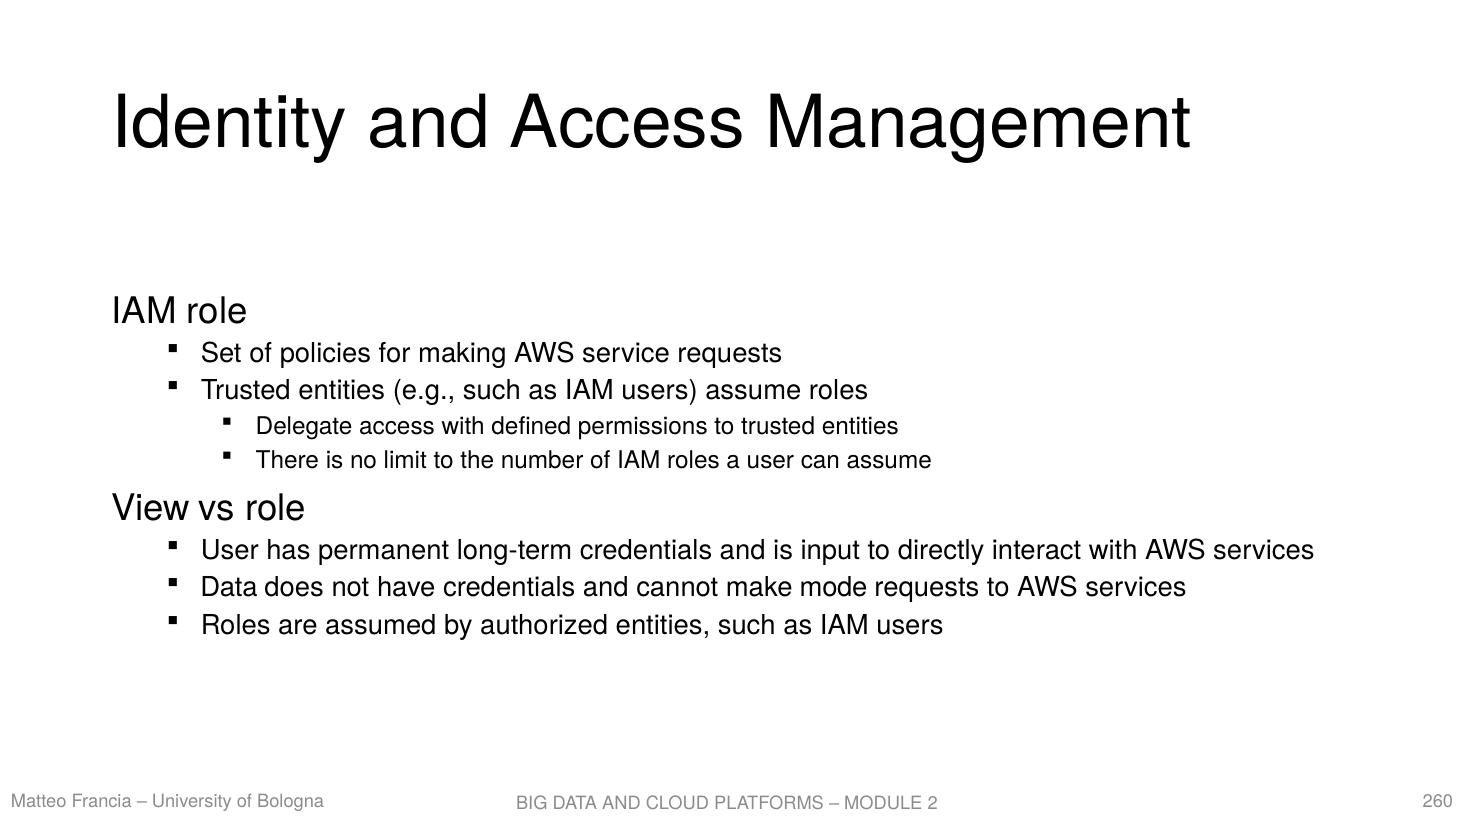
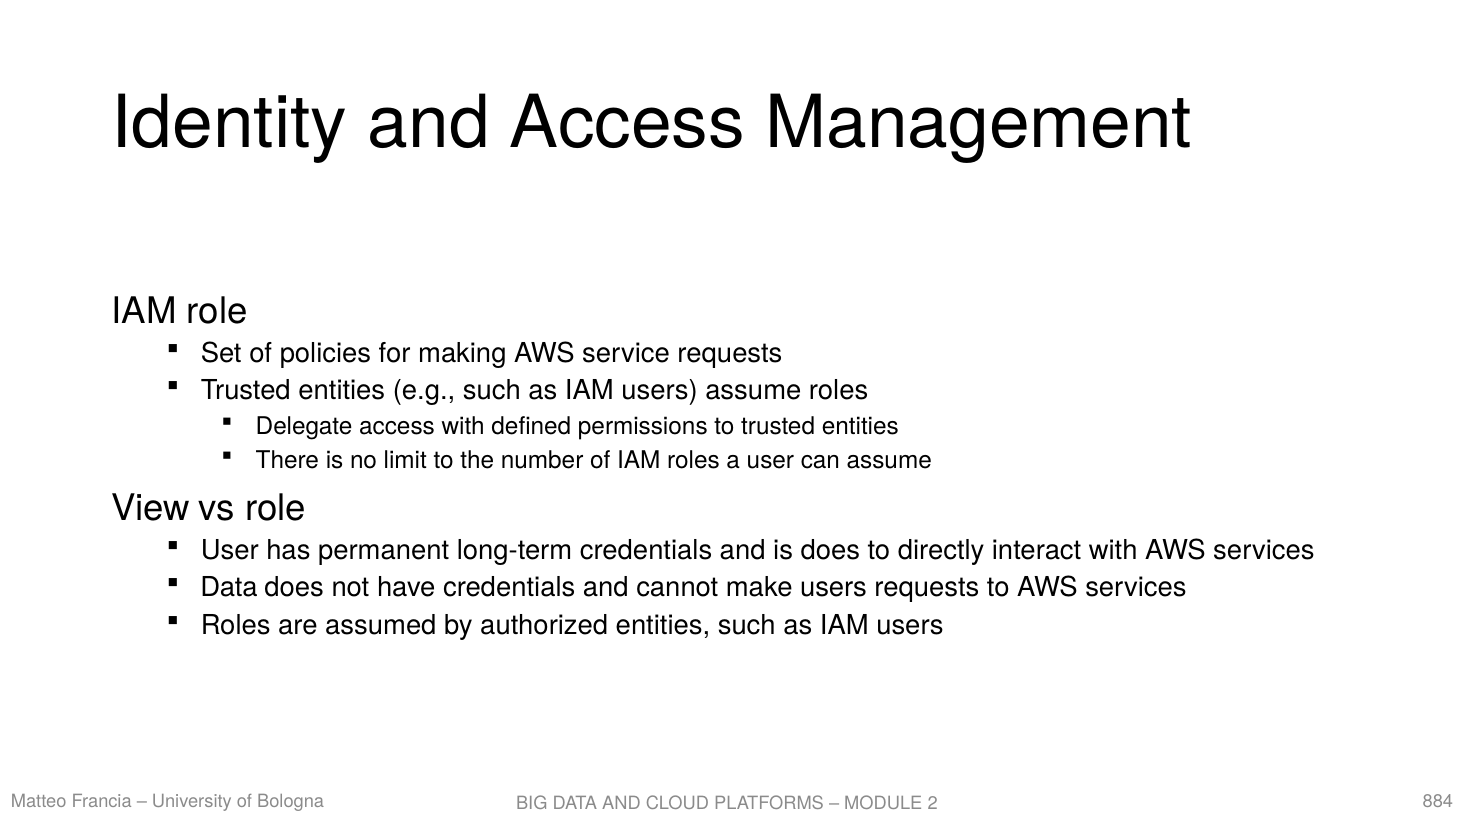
is input: input -> does
make mode: mode -> users
260: 260 -> 884
